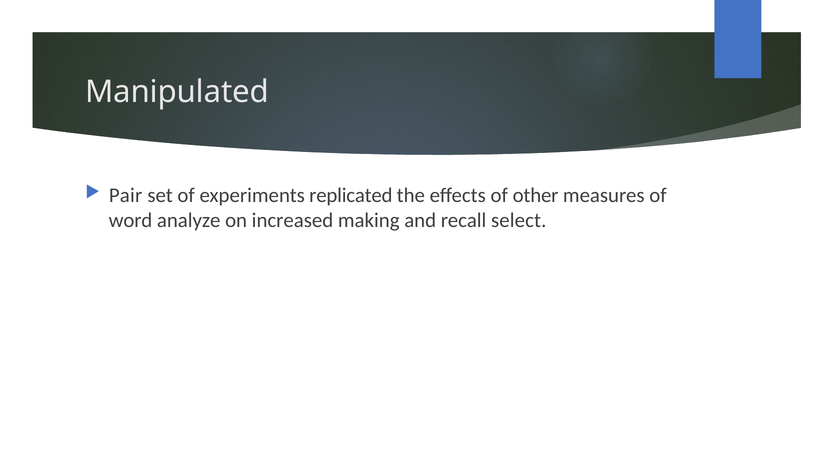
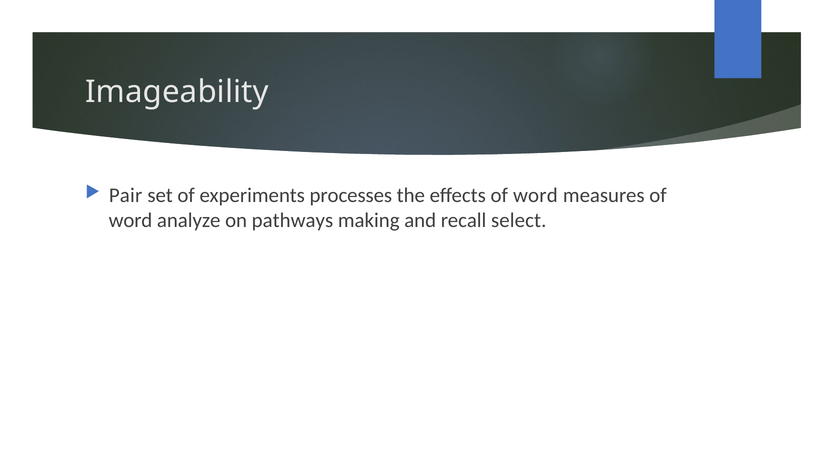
Manipulated: Manipulated -> Imageability
replicated: replicated -> processes
effects of other: other -> word
increased: increased -> pathways
